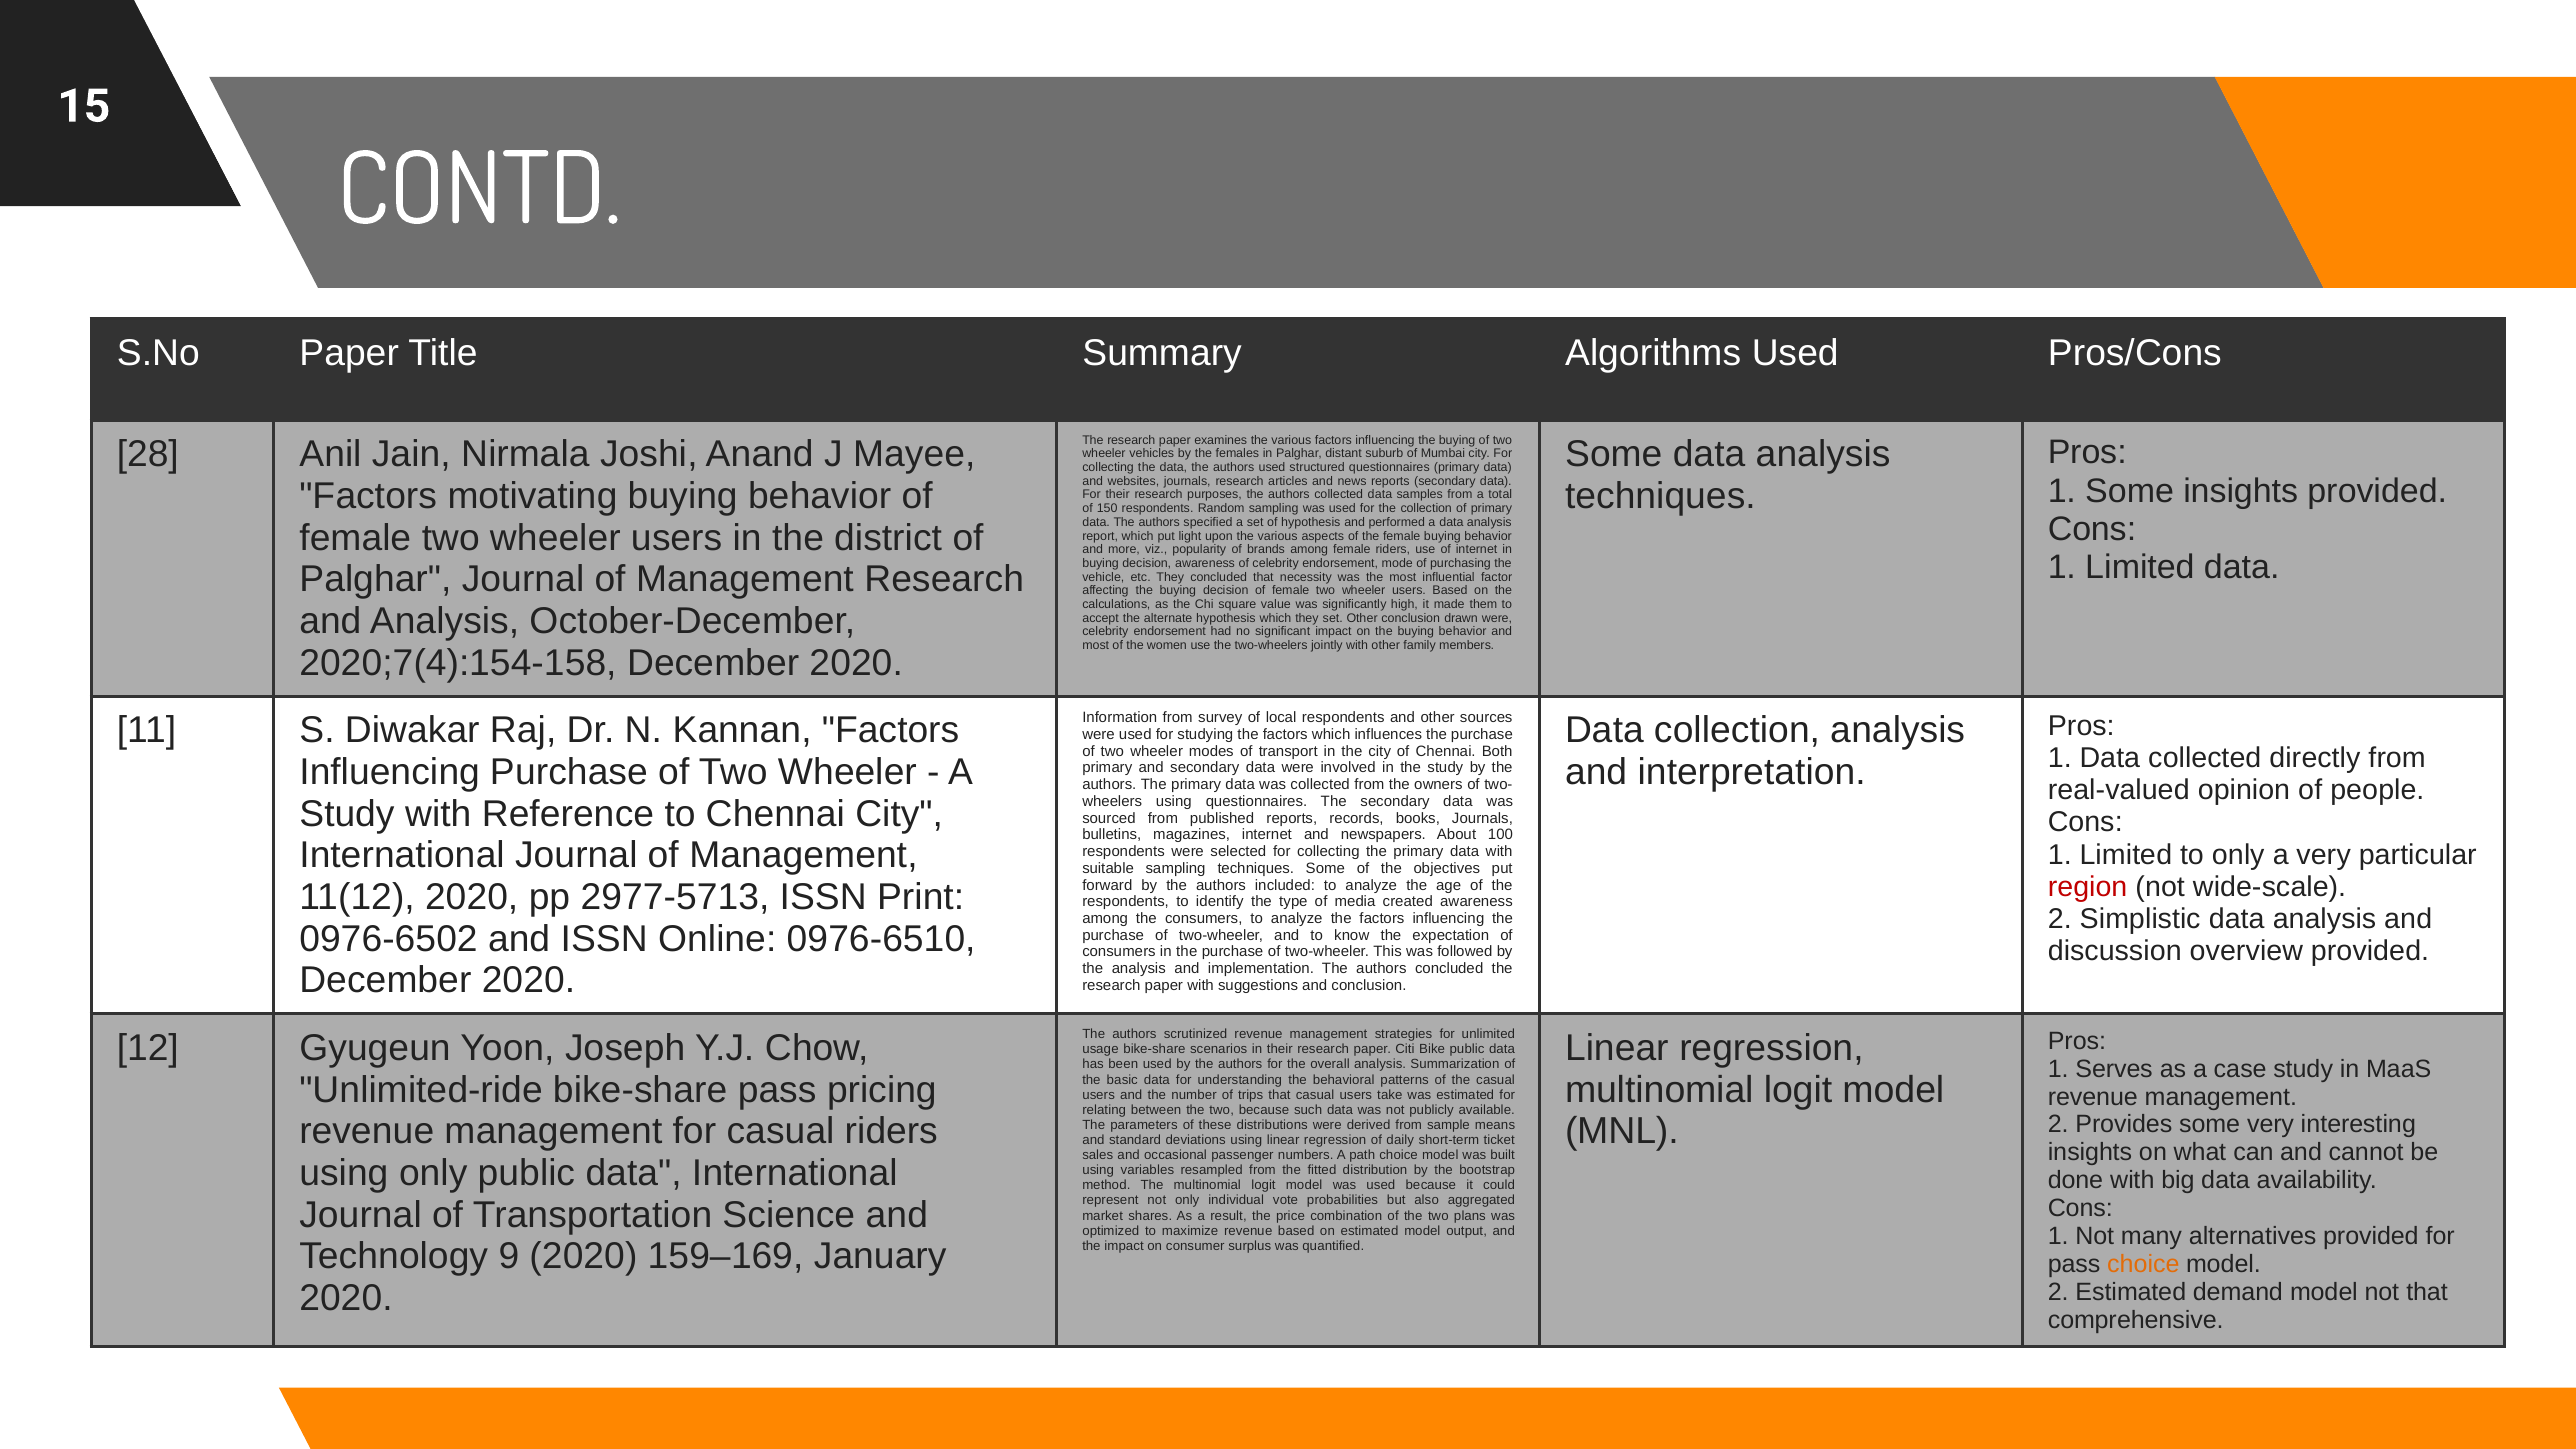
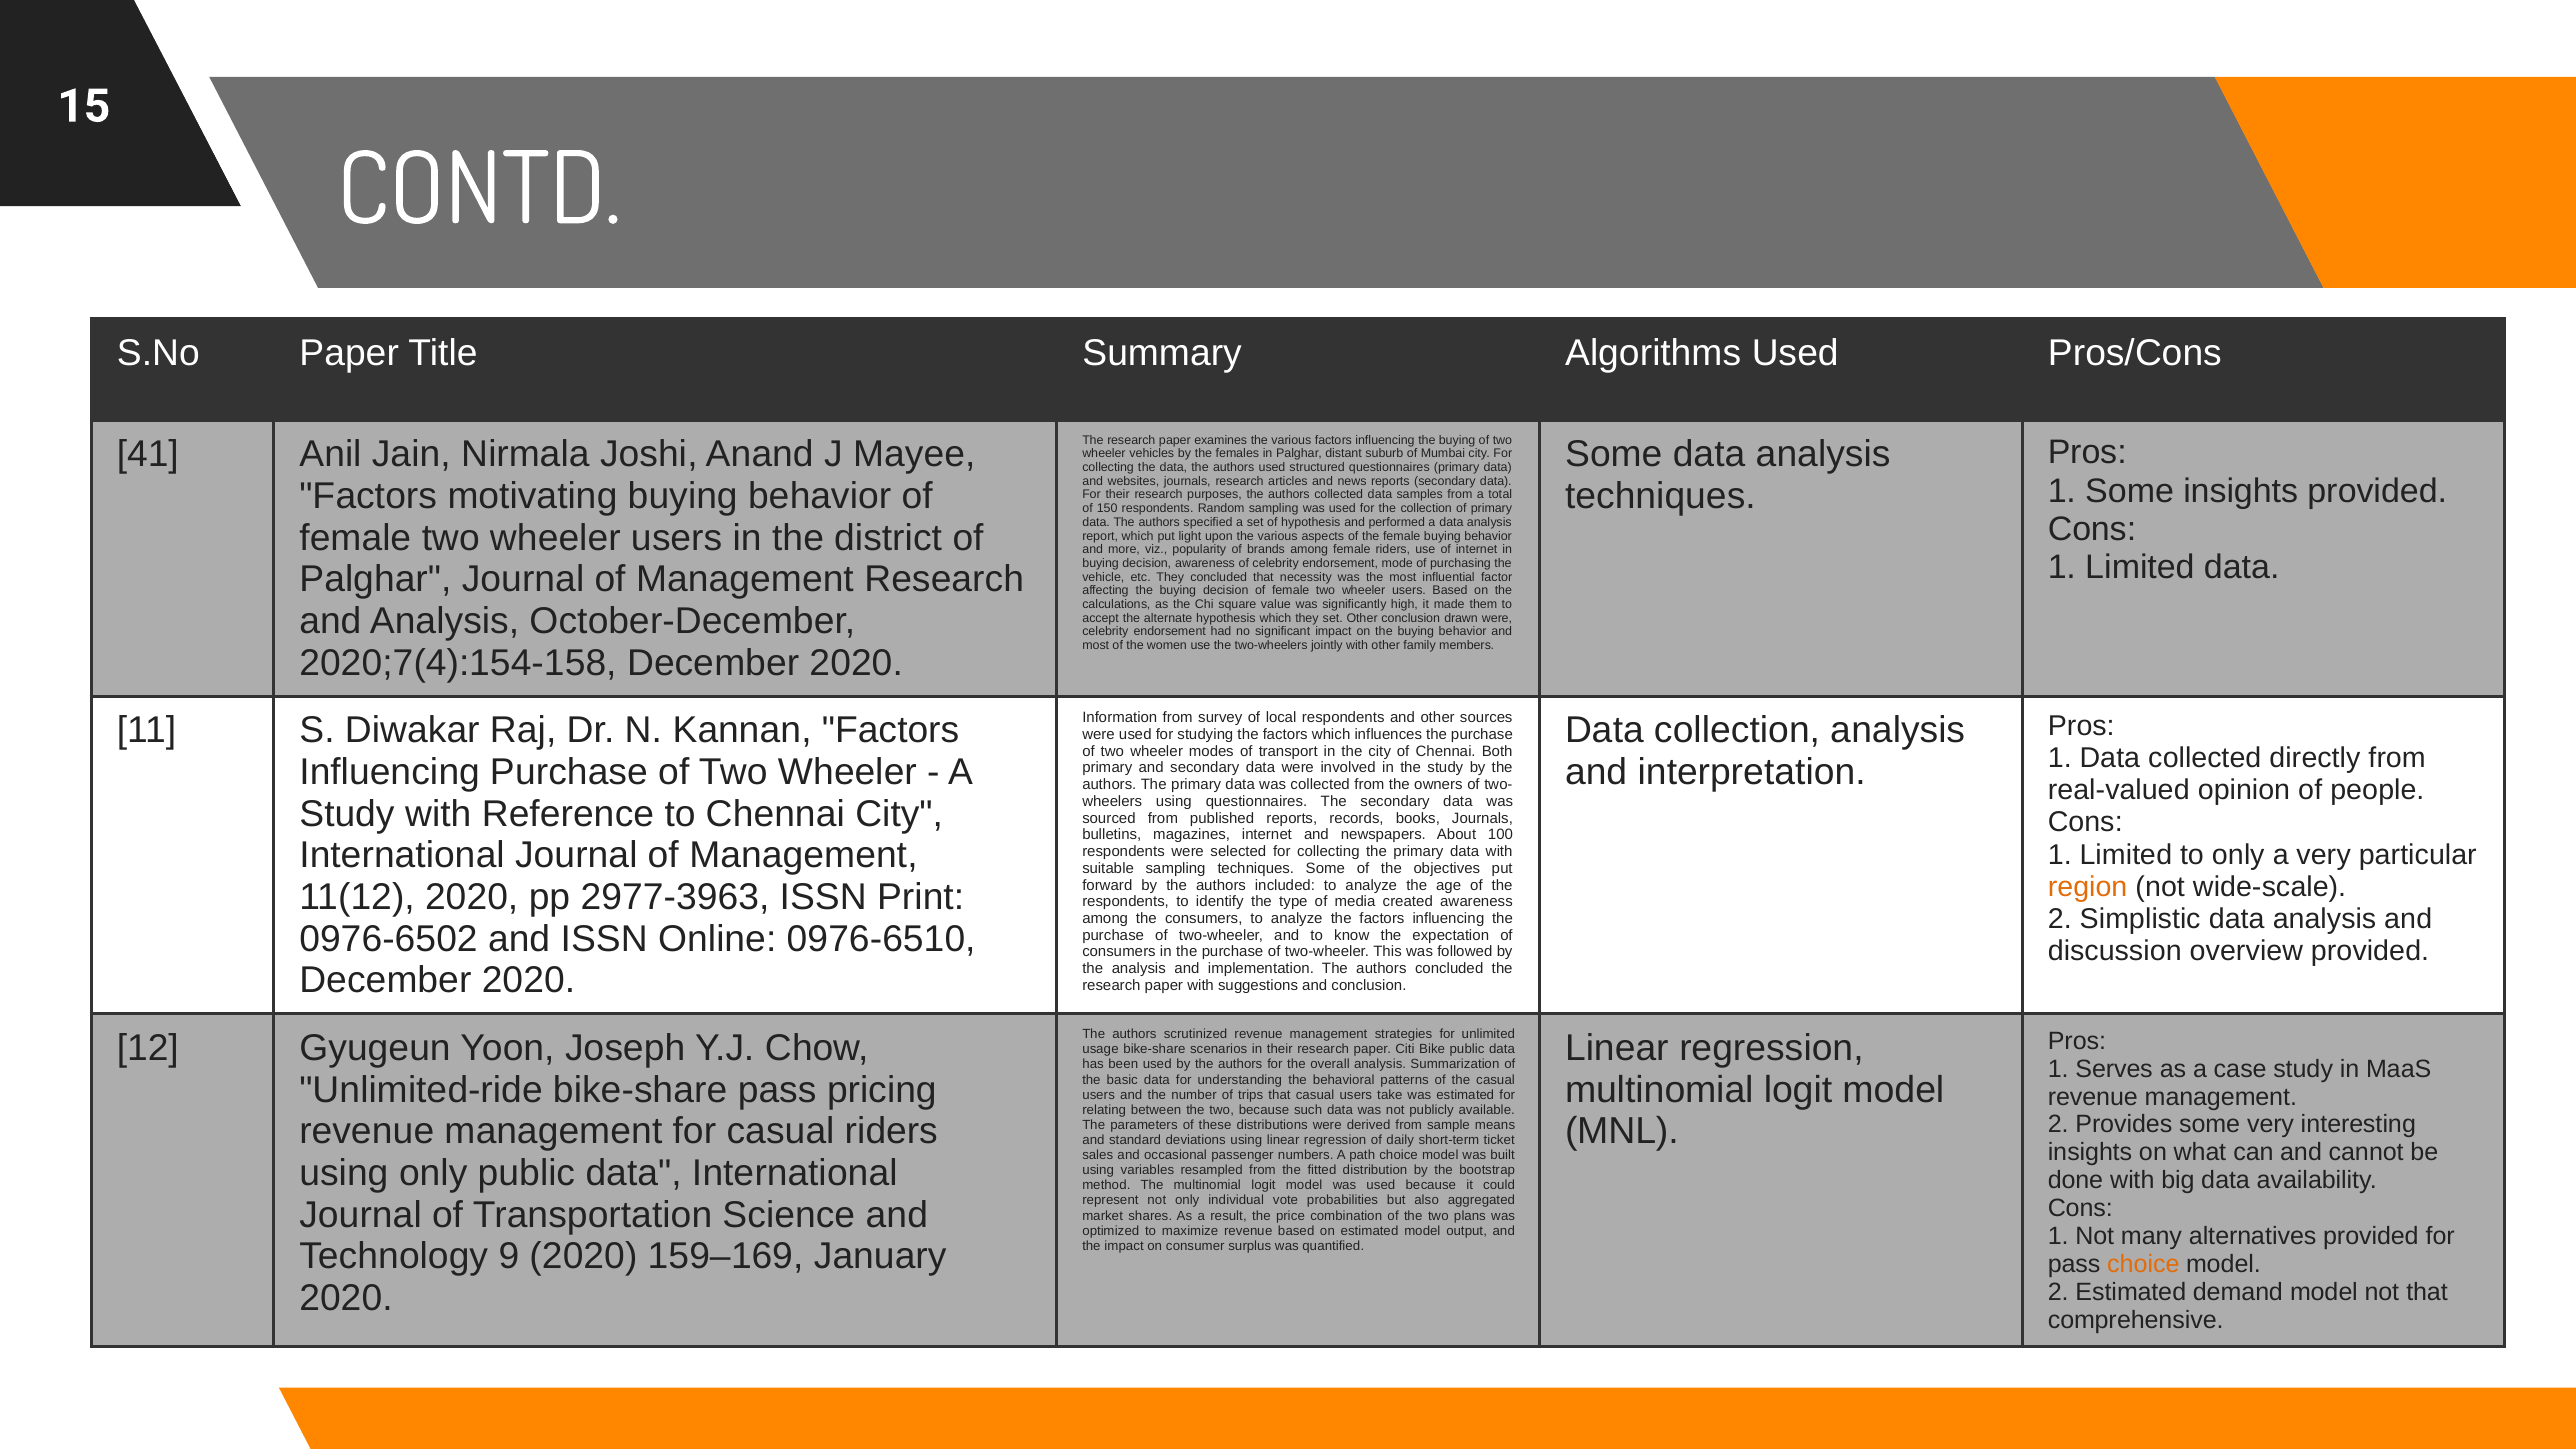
28: 28 -> 41
region colour: red -> orange
2977-5713: 2977-5713 -> 2977-3963
